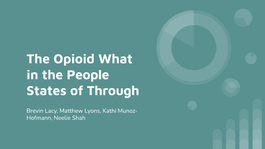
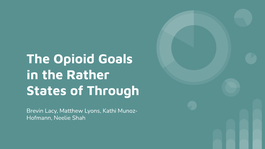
What: What -> Goals
People: People -> Rather
